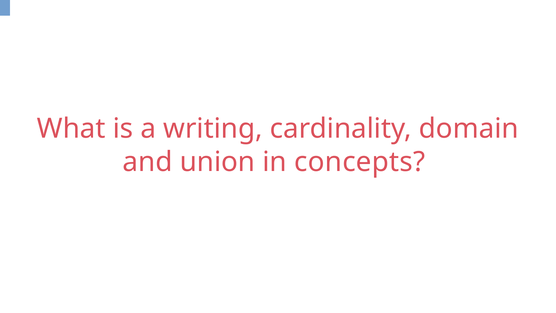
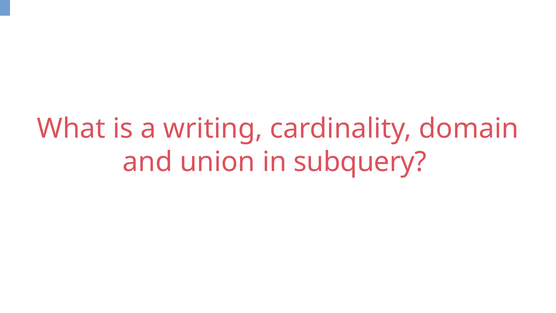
concepts: concepts -> subquery
